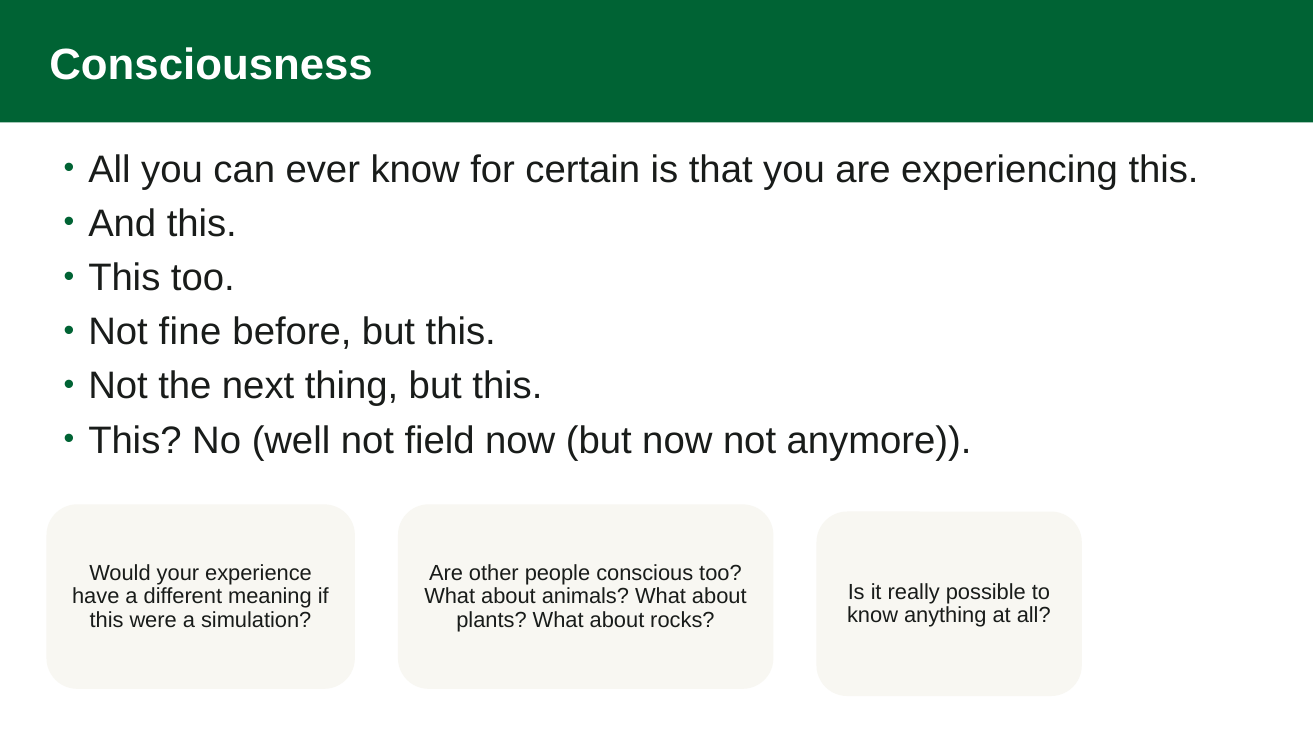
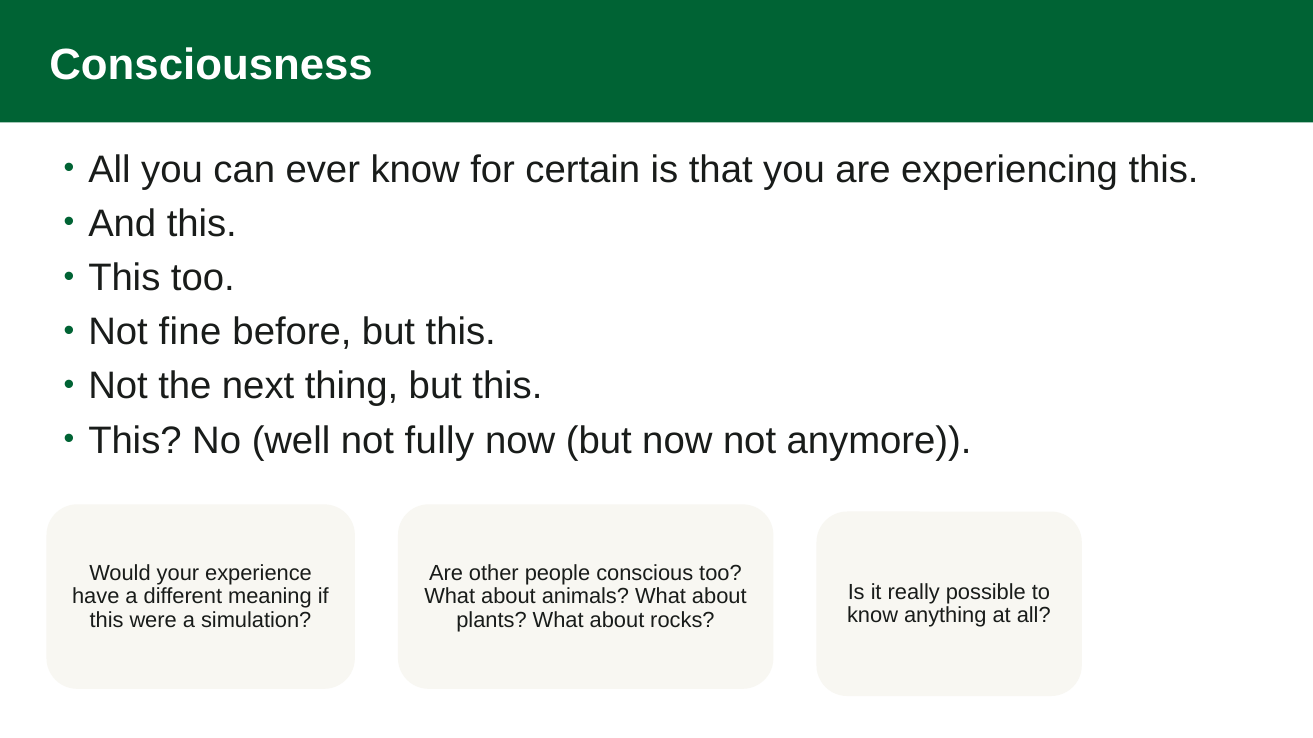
field: field -> fully
